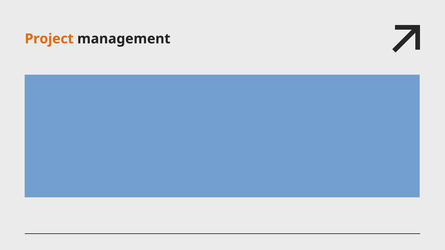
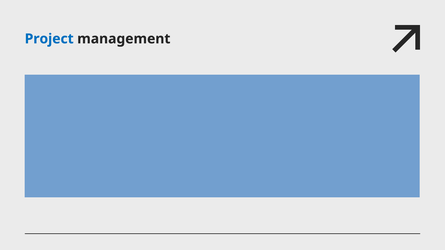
Project colour: orange -> blue
